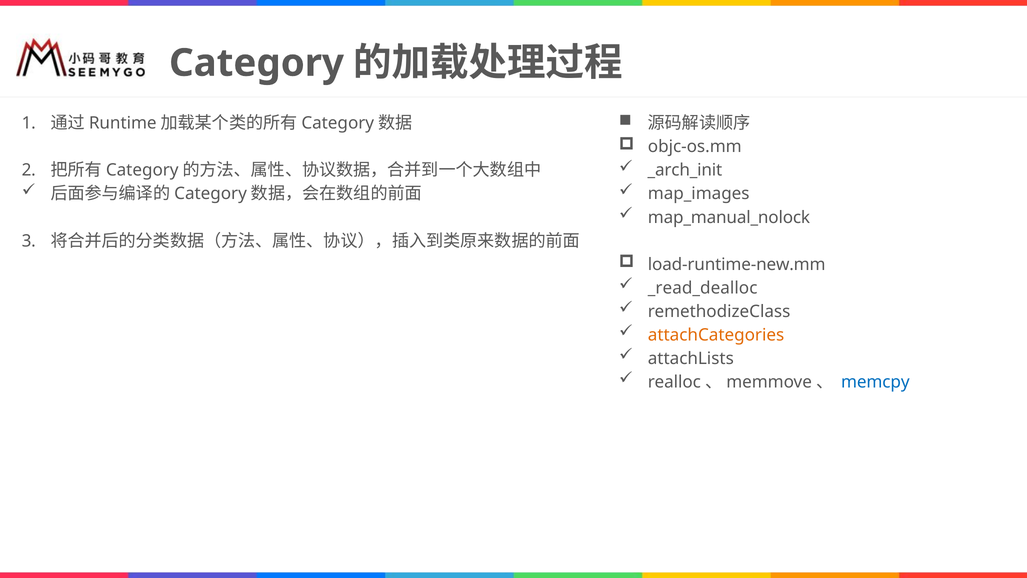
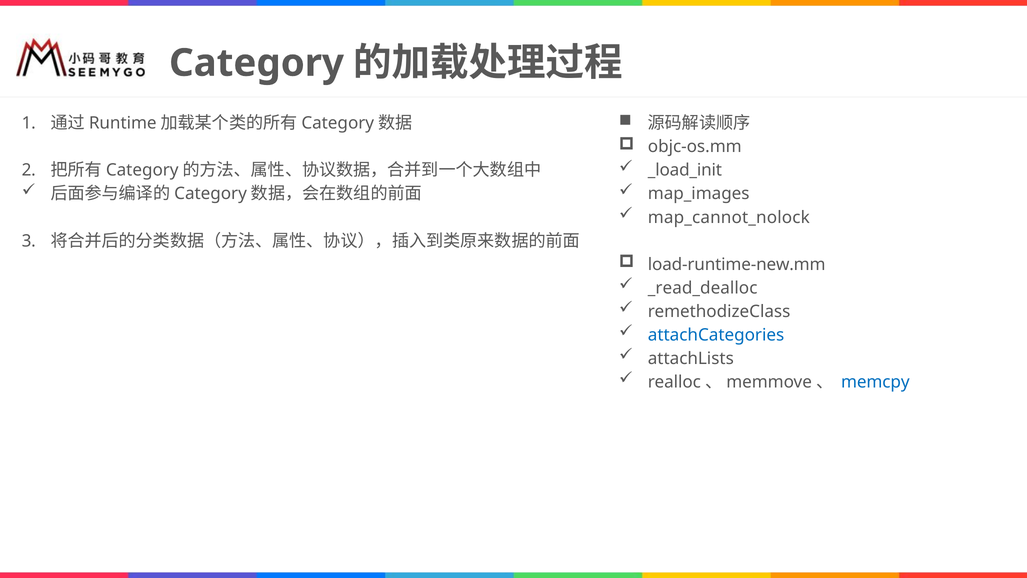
_arch_init: _arch_init -> _load_init
map_manual_nolock: map_manual_nolock -> map_cannot_nolock
attachCategories colour: orange -> blue
